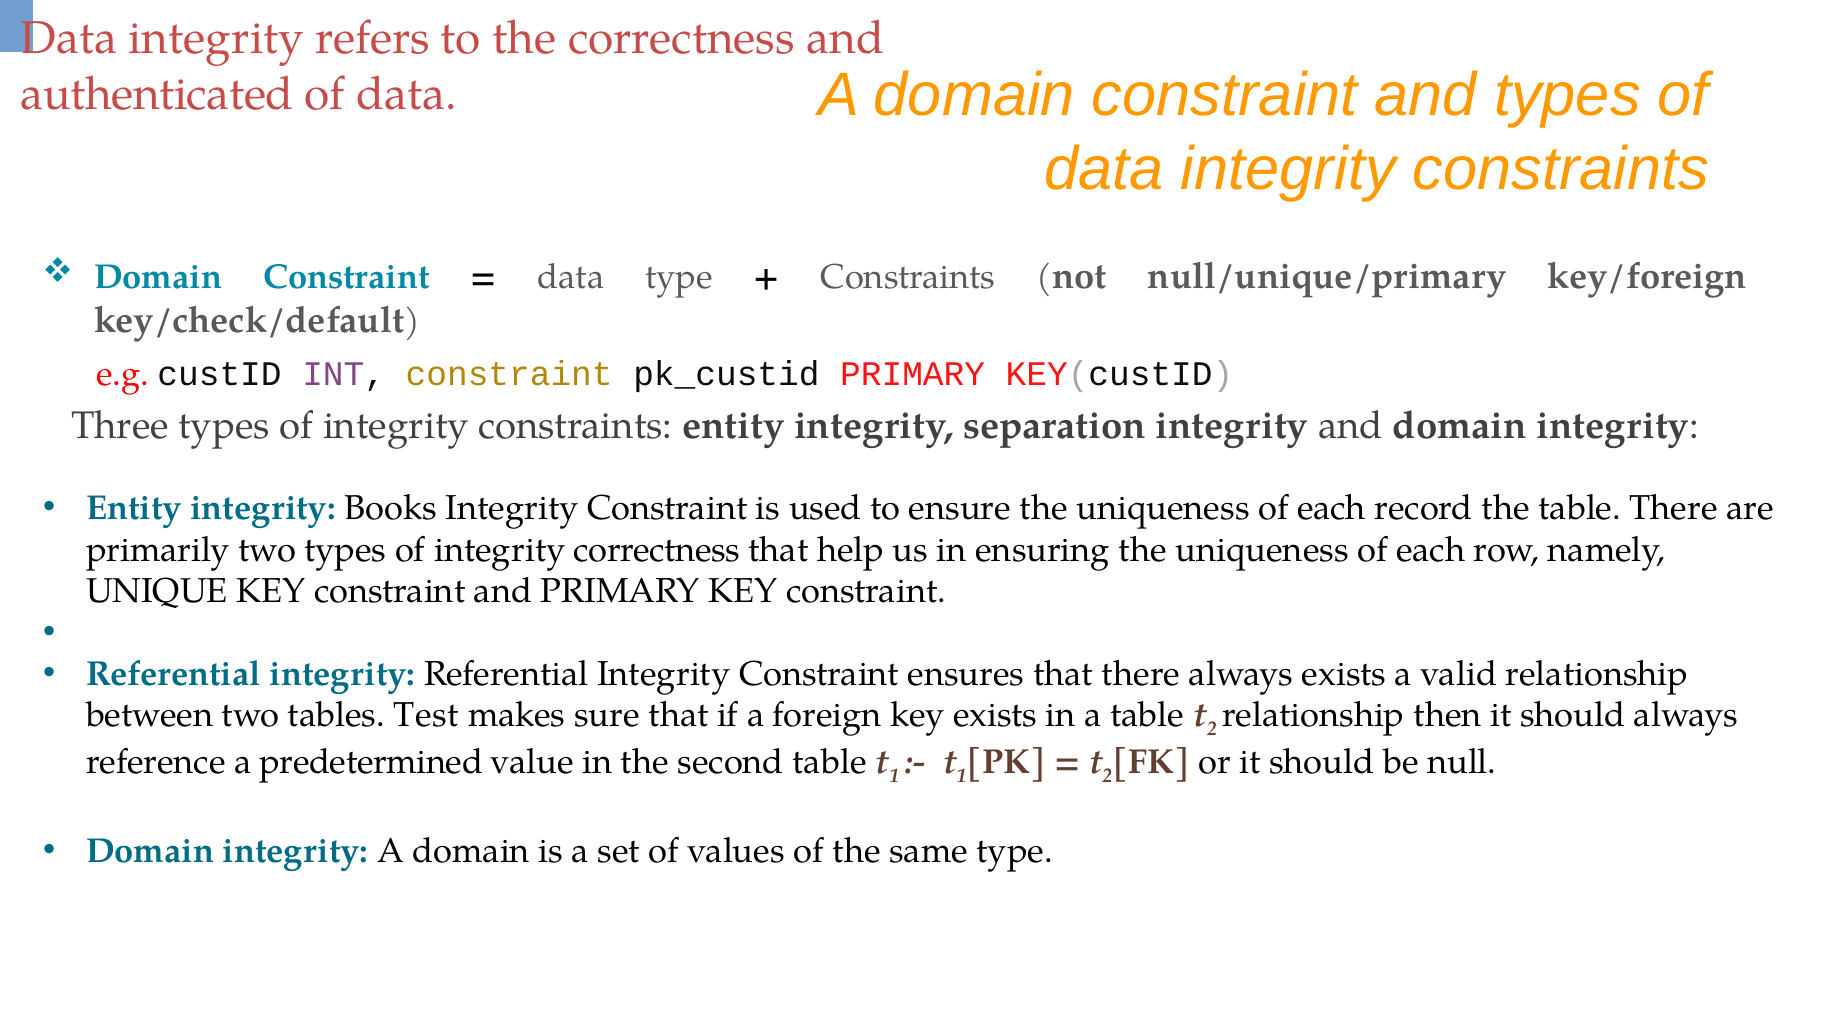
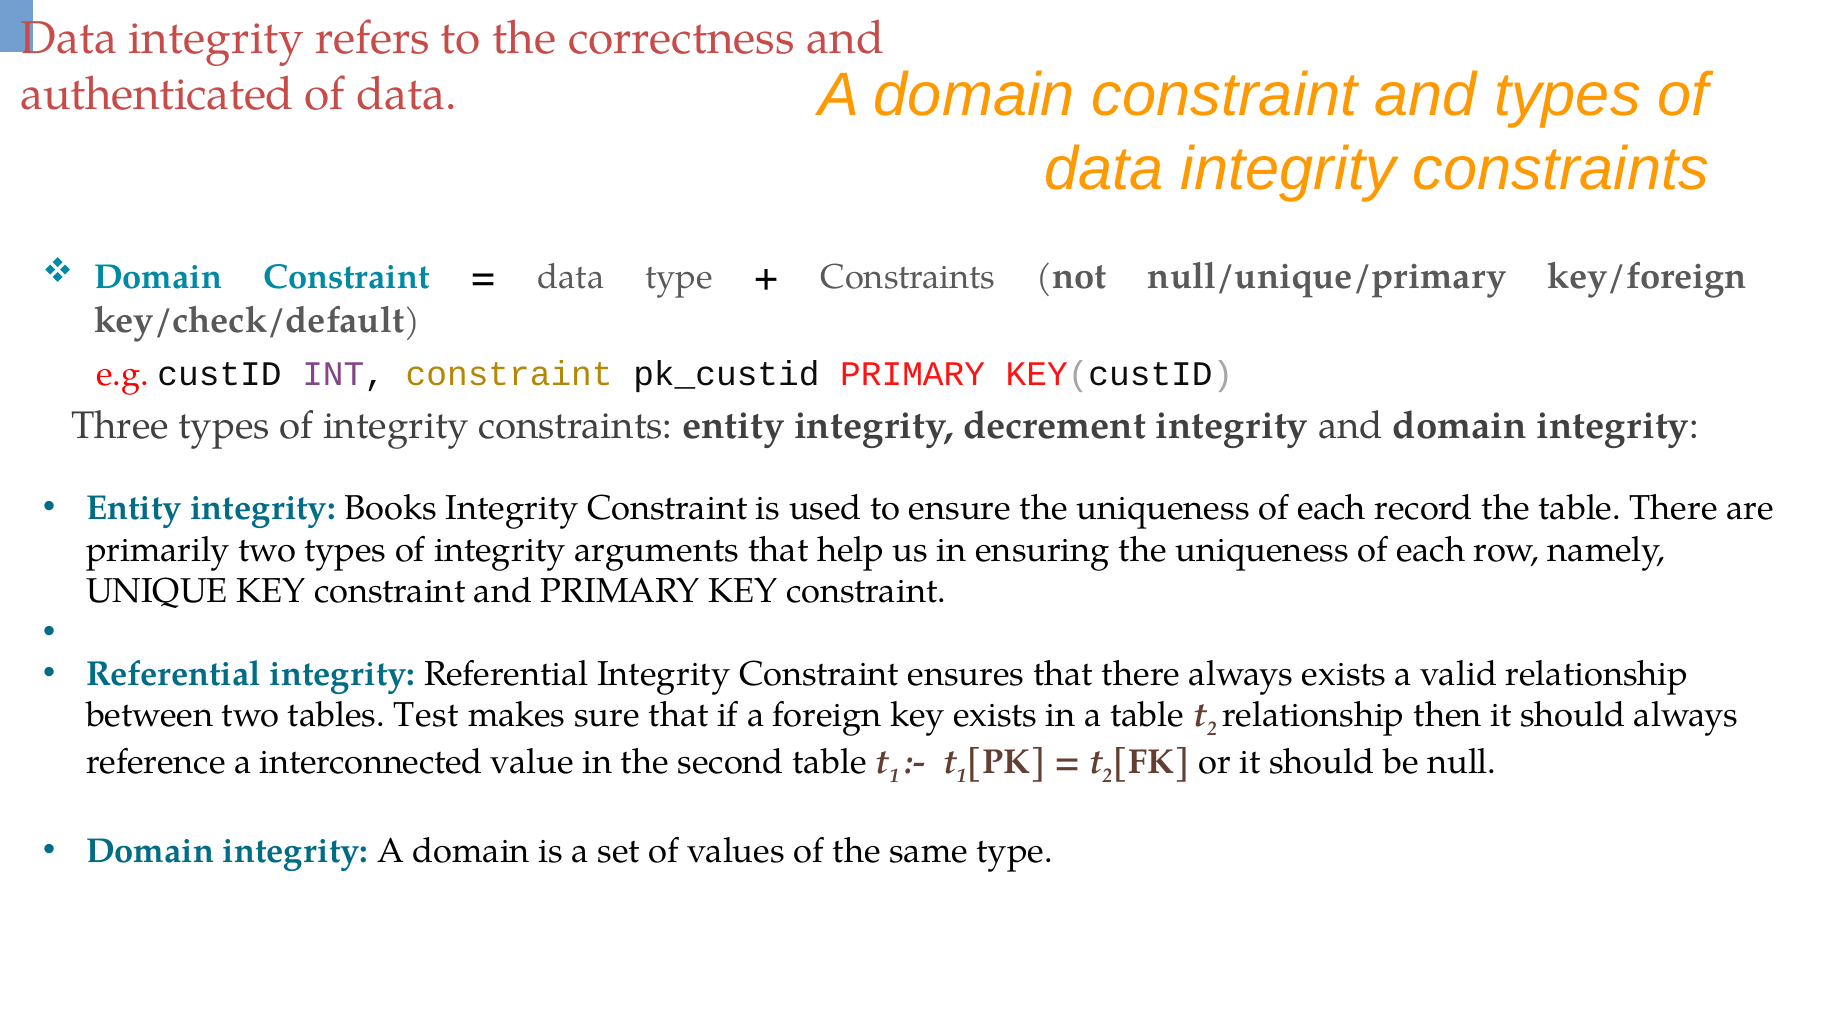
separation: separation -> decrement
integrity correctness: correctness -> arguments
predetermined: predetermined -> interconnected
